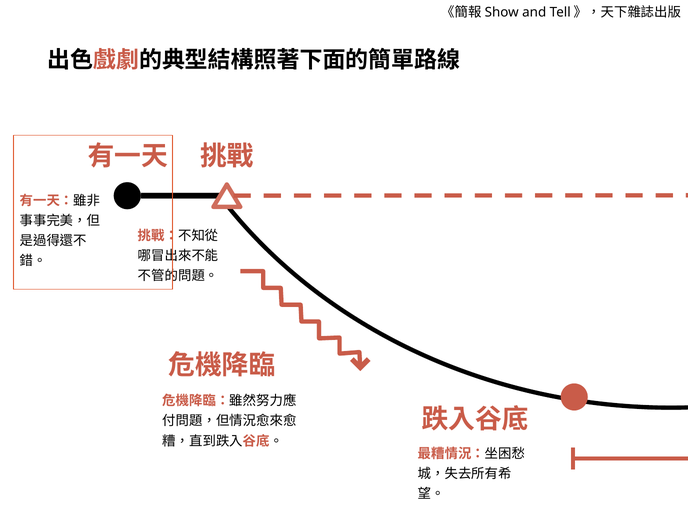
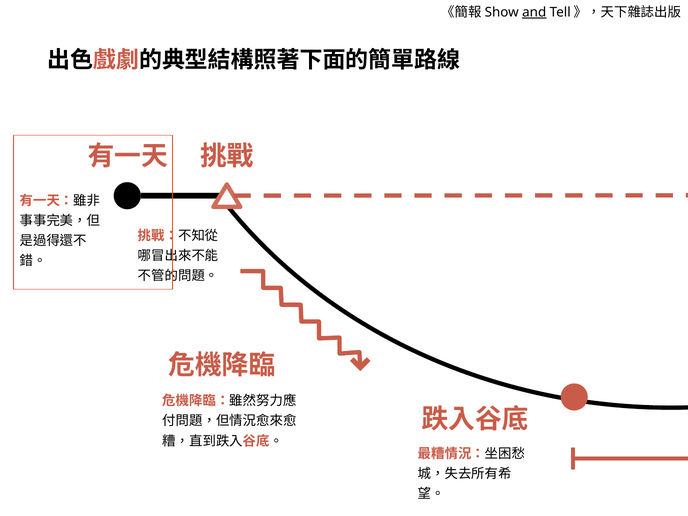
and underline: none -> present
